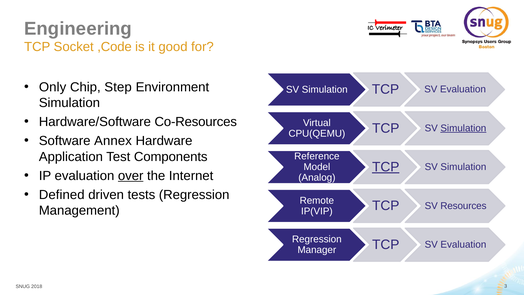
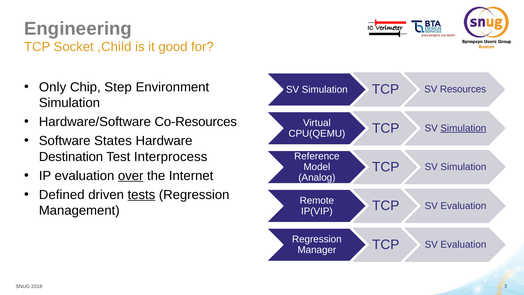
,Code: ,Code -> ,Child
Evaluation at (463, 89): Evaluation -> Resources
Annex: Annex -> States
Application: Application -> Destination
Components: Components -> Interprocess
TCP at (386, 167) underline: present -> none
tests underline: none -> present
Resources at (463, 206): Resources -> Evaluation
